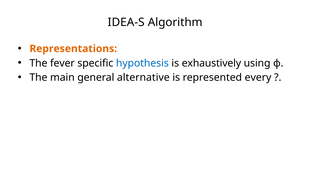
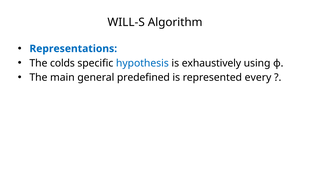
IDEA-S: IDEA-S -> WILL-S
Representations colour: orange -> blue
fever: fever -> colds
alternative: alternative -> predefined
